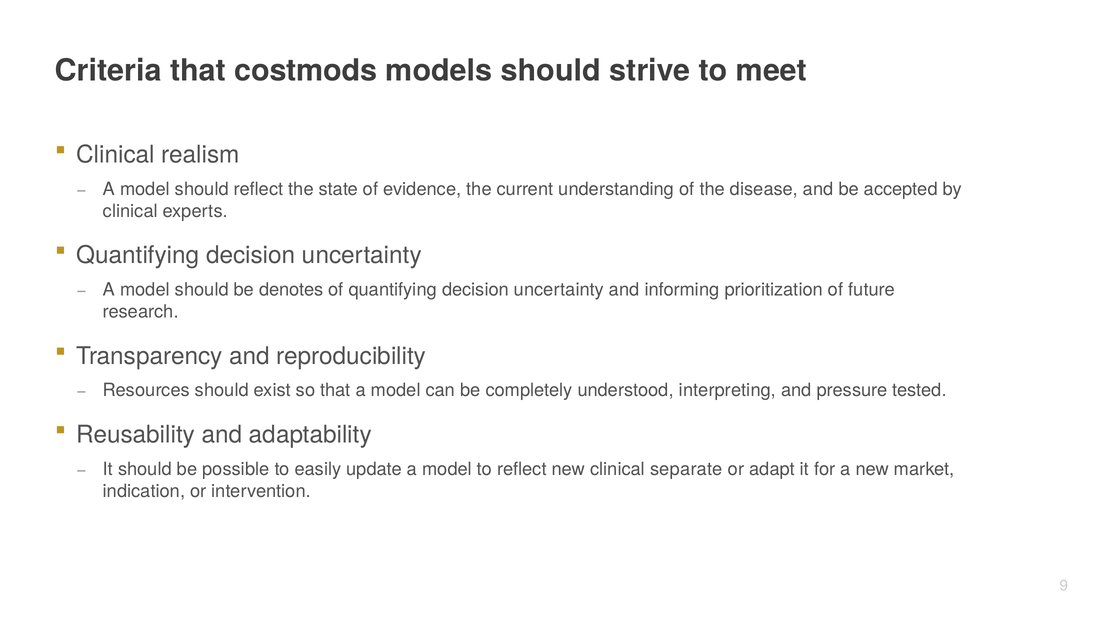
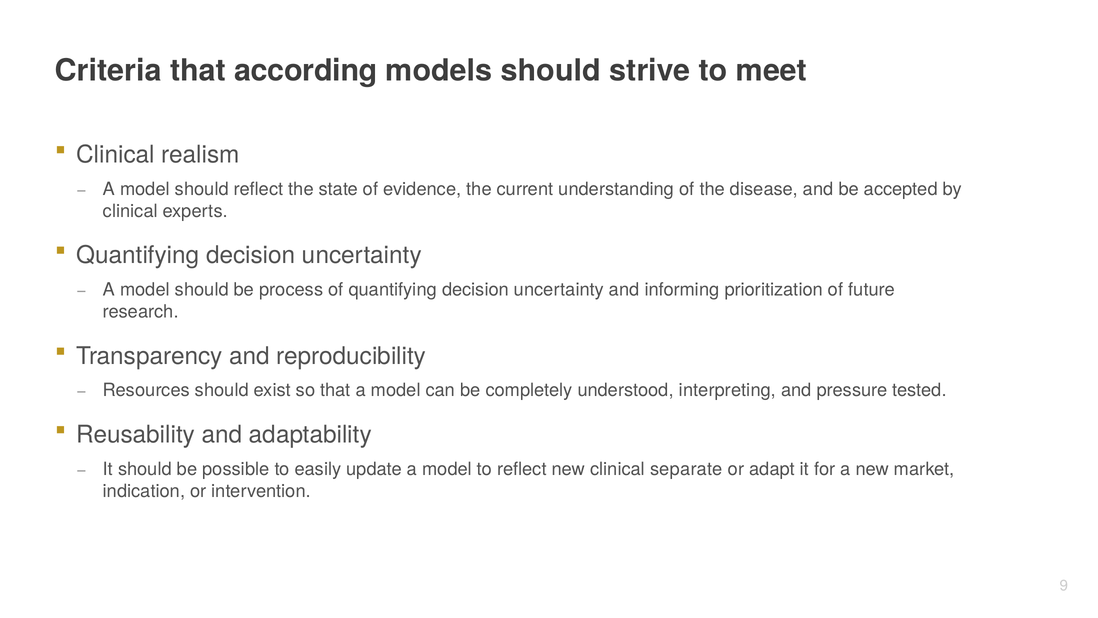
costmods: costmods -> according
denotes: denotes -> process
